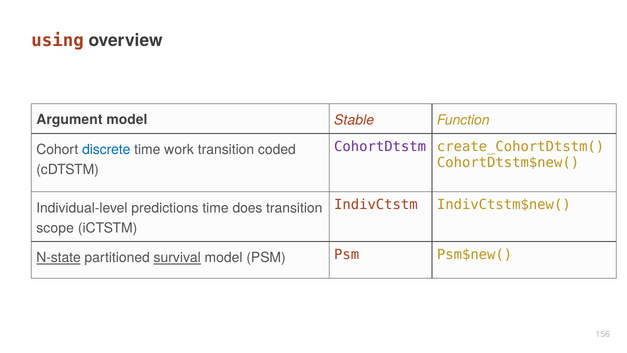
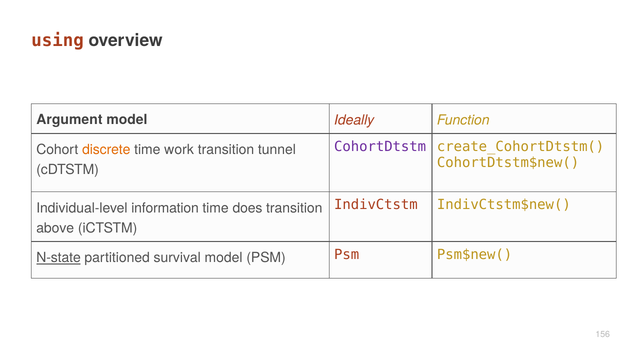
Stable: Stable -> Ideally
discrete colour: blue -> orange
coded: coded -> tunnel
predictions: predictions -> information
scope: scope -> above
survival underline: present -> none
